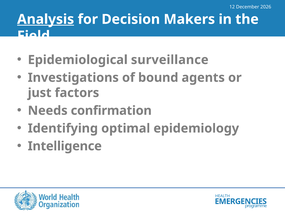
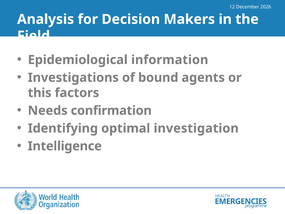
Analysis underline: present -> none
surveillance: surveillance -> information
just: just -> this
epidemiology: epidemiology -> investigation
